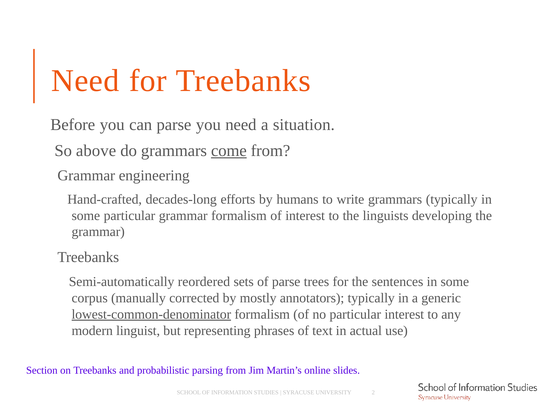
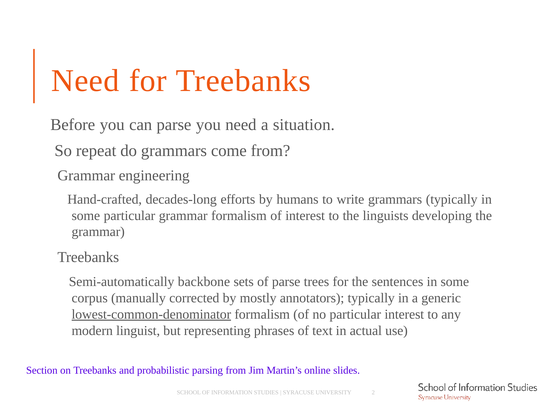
above: above -> repeat
come underline: present -> none
reordered: reordered -> backbone
